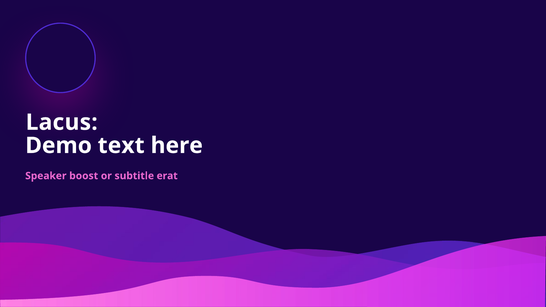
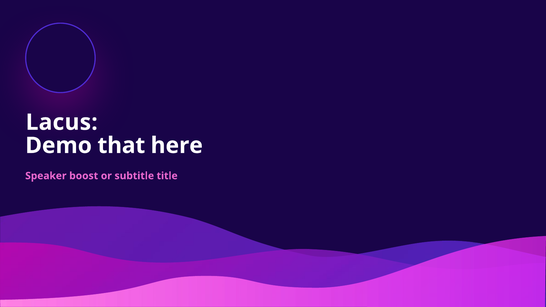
text: text -> that
erat: erat -> title
